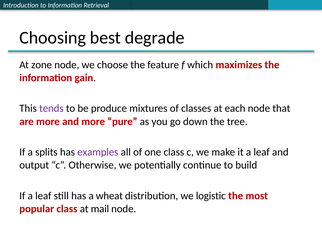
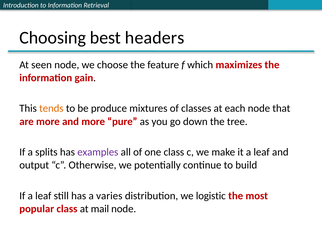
degrade: degrade -> headers
zone: zone -> seen
tends colour: purple -> orange
wheat: wheat -> varies
